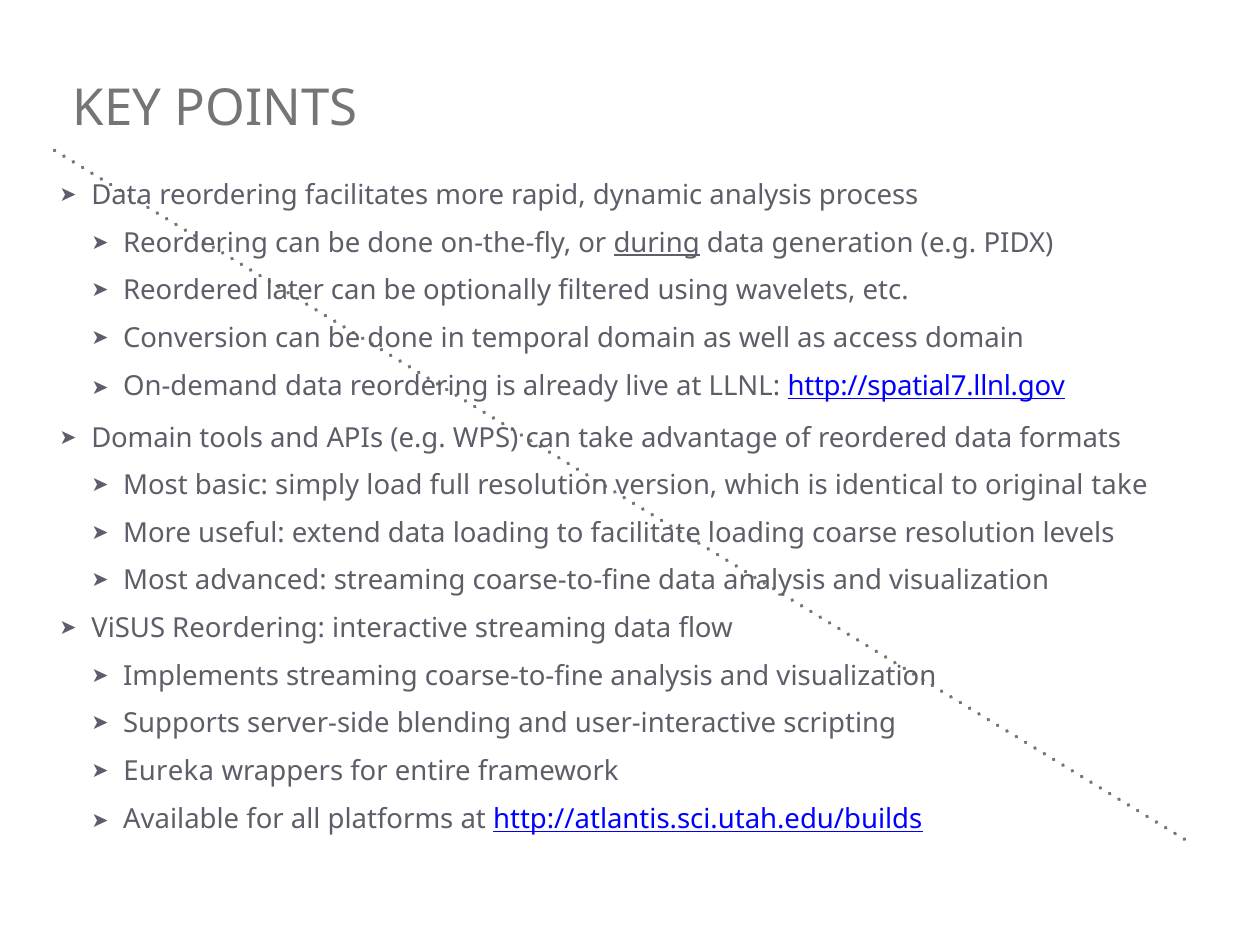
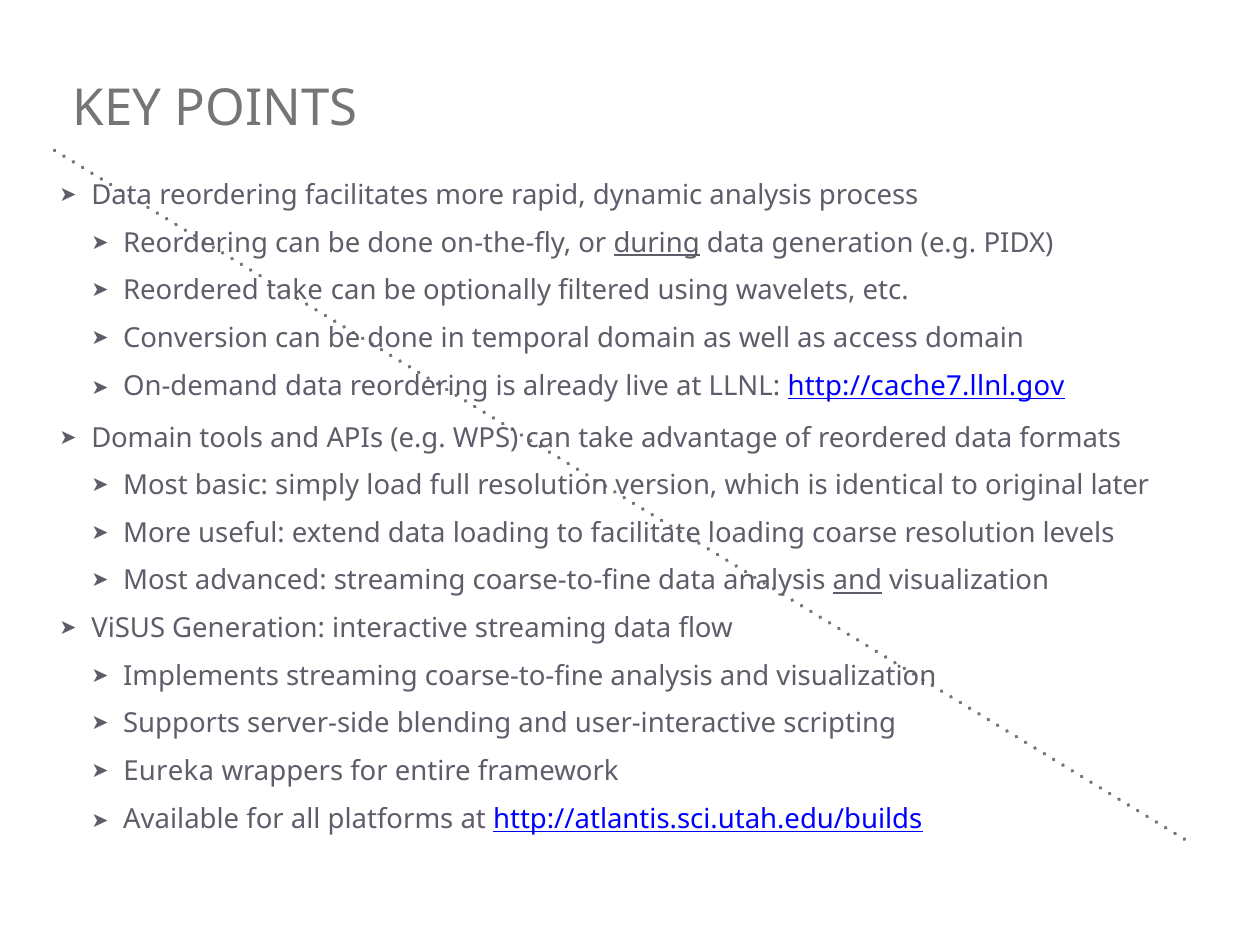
Reordered later: later -> take
http://spatial7.llnl.gov: http://spatial7.llnl.gov -> http://cache7.llnl.gov
original take: take -> later
and at (857, 581) underline: none -> present
ViSUS Reordering: Reordering -> Generation
